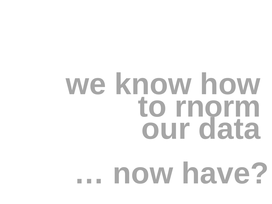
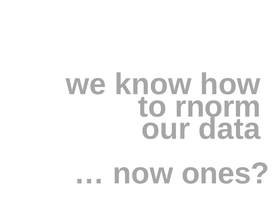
have: have -> ones
